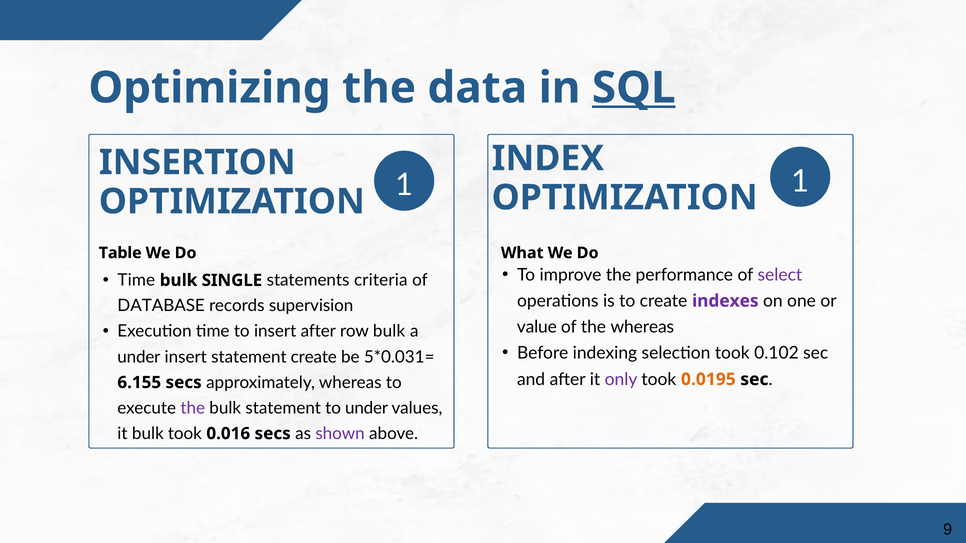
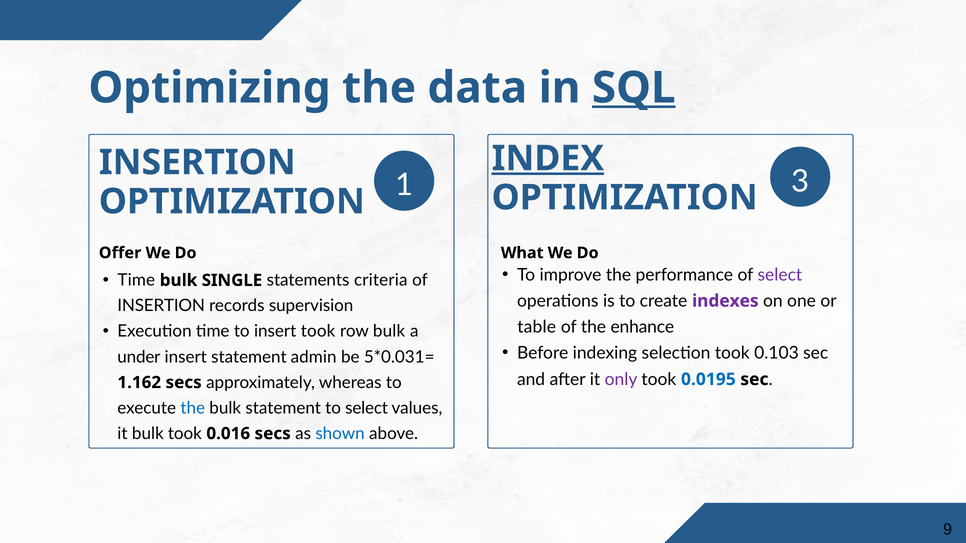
INDEX underline: none -> present
1 1: 1 -> 3
Table: Table -> Offer
DATABASE at (161, 306): DATABASE -> INSERTION
value: value -> table
the whereas: whereas -> enhance
insert after: after -> took
0.102: 0.102 -> 0.103
statement create: create -> admin
0.0195 colour: orange -> blue
6.155: 6.155 -> 1.162
the at (193, 408) colour: purple -> blue
to under: under -> select
shown colour: purple -> blue
